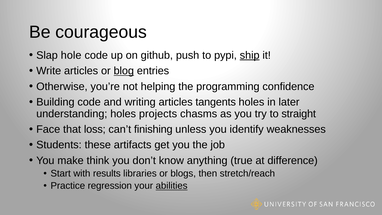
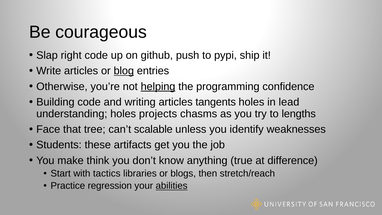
hole: hole -> right
ship underline: present -> none
helping underline: none -> present
later: later -> lead
straight: straight -> lengths
loss: loss -> tree
finishing: finishing -> scalable
results: results -> tactics
